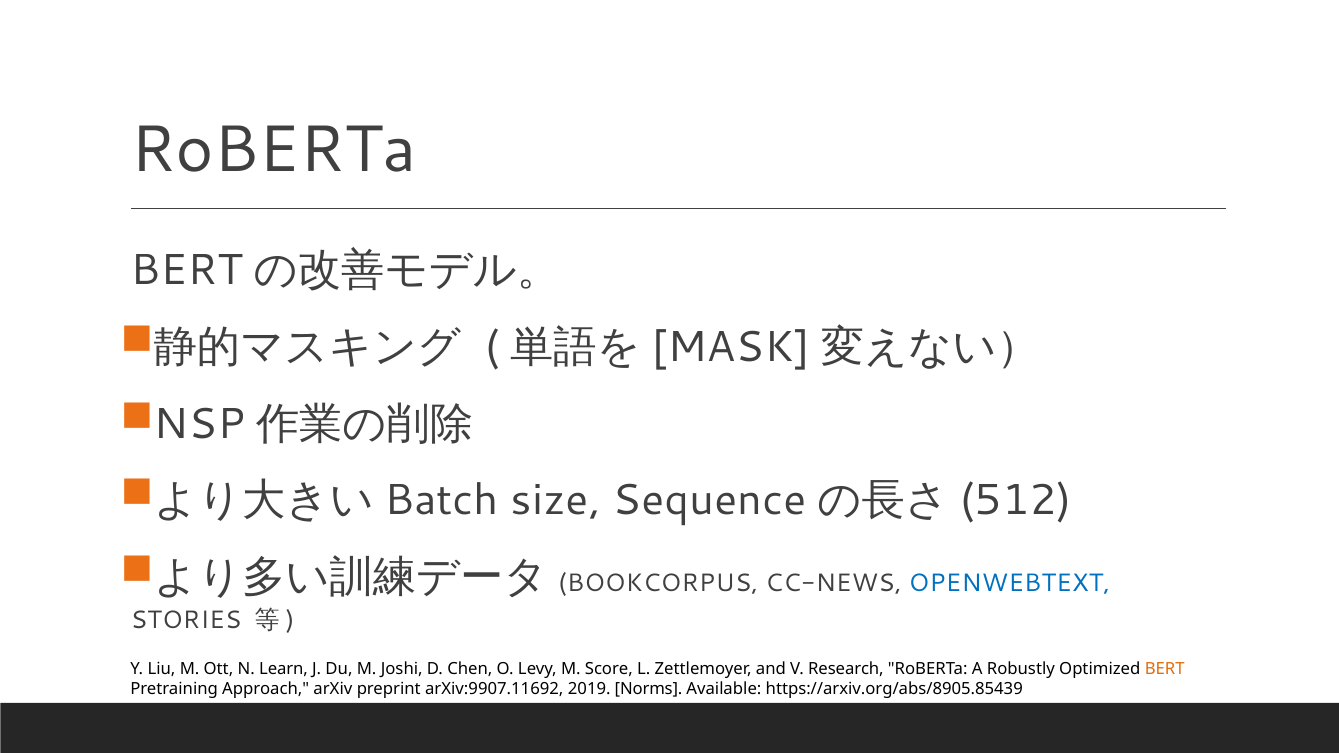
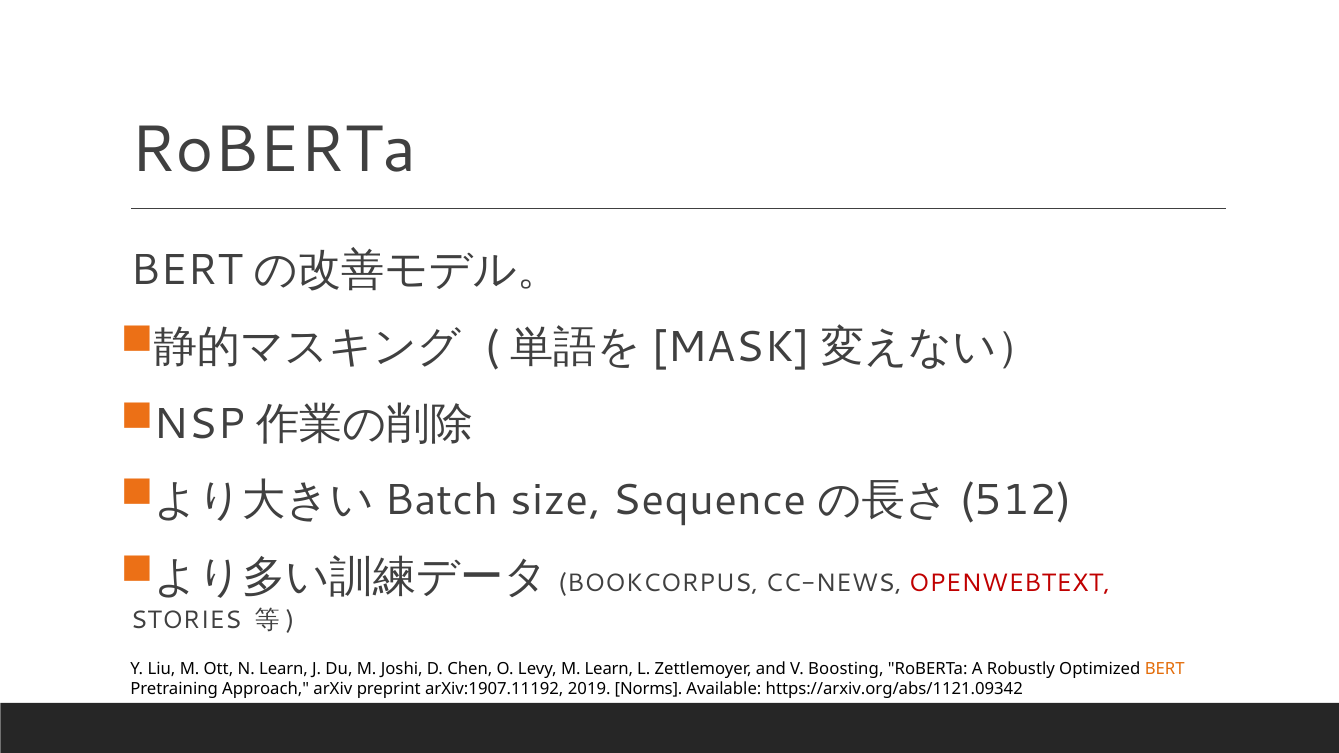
OPENWEBTEXT colour: blue -> red
M Score: Score -> Learn
Research: Research -> Boosting
arXiv:9907.11692: arXiv:9907.11692 -> arXiv:1907.11192
https://arxiv.org/abs/8905.85439: https://arxiv.org/abs/8905.85439 -> https://arxiv.org/abs/1121.09342
